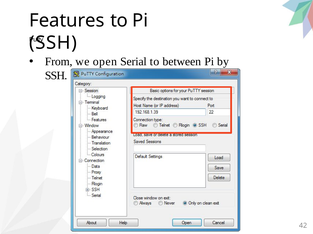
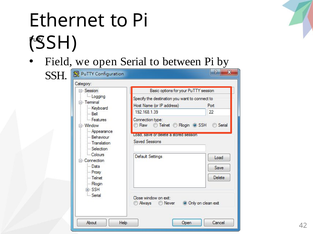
Features: Features -> Ethernet
From: From -> Field
